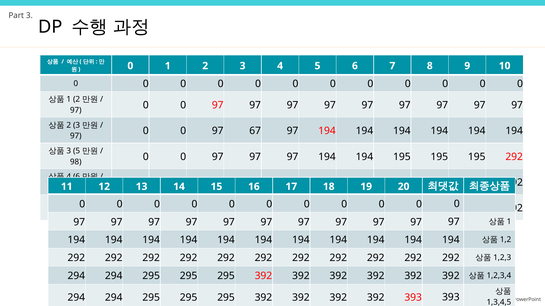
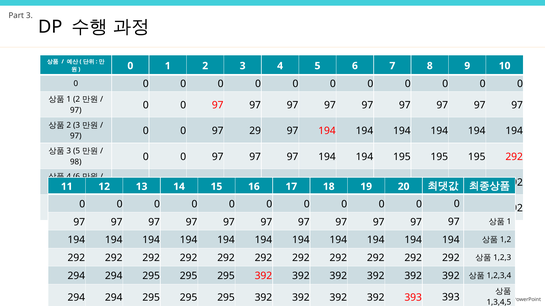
67: 67 -> 29
